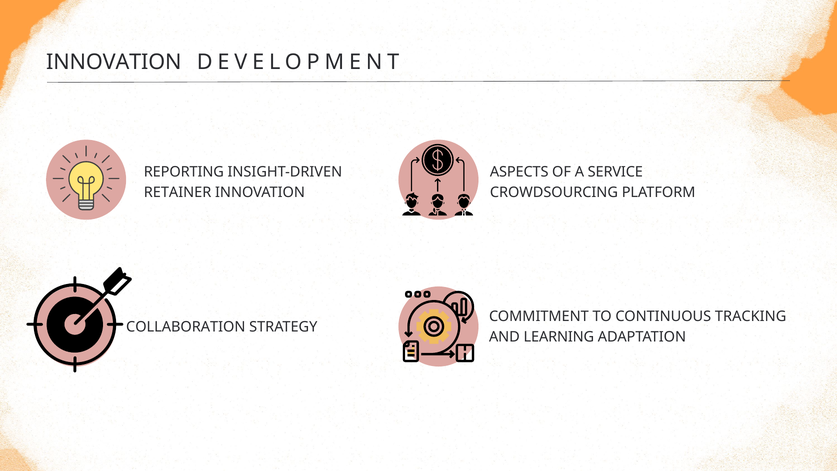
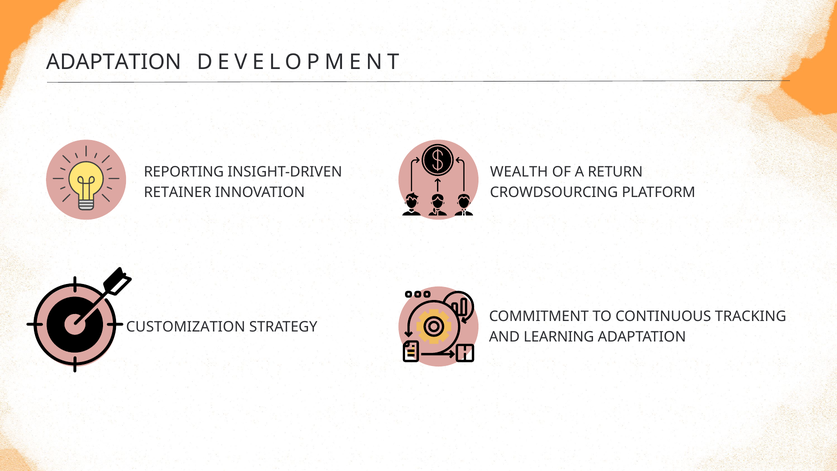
INNOVATION at (114, 62): INNOVATION -> ADAPTATION
ASPECTS: ASPECTS -> WEALTH
SERVICE: SERVICE -> RETURN
COLLABORATION: COLLABORATION -> CUSTOMIZATION
